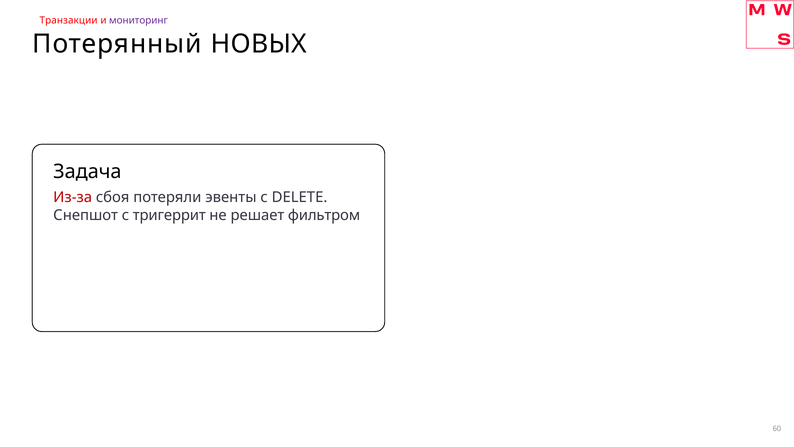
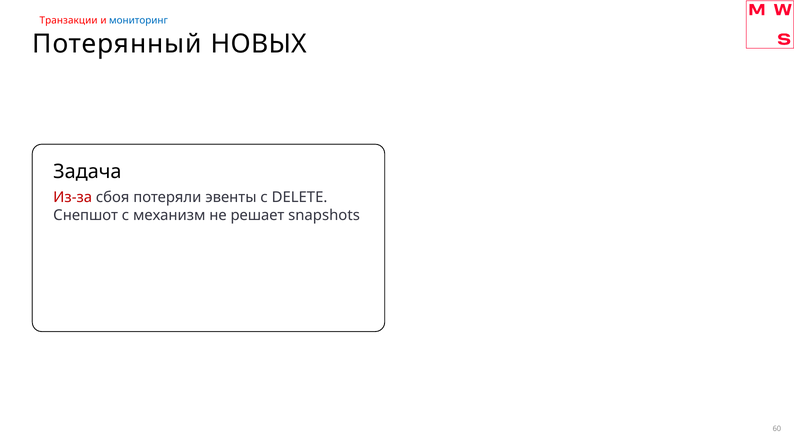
мониторинг colour: purple -> blue
тригеррит: тригеррит -> механизм
фильтром: фильтром -> snapshots
